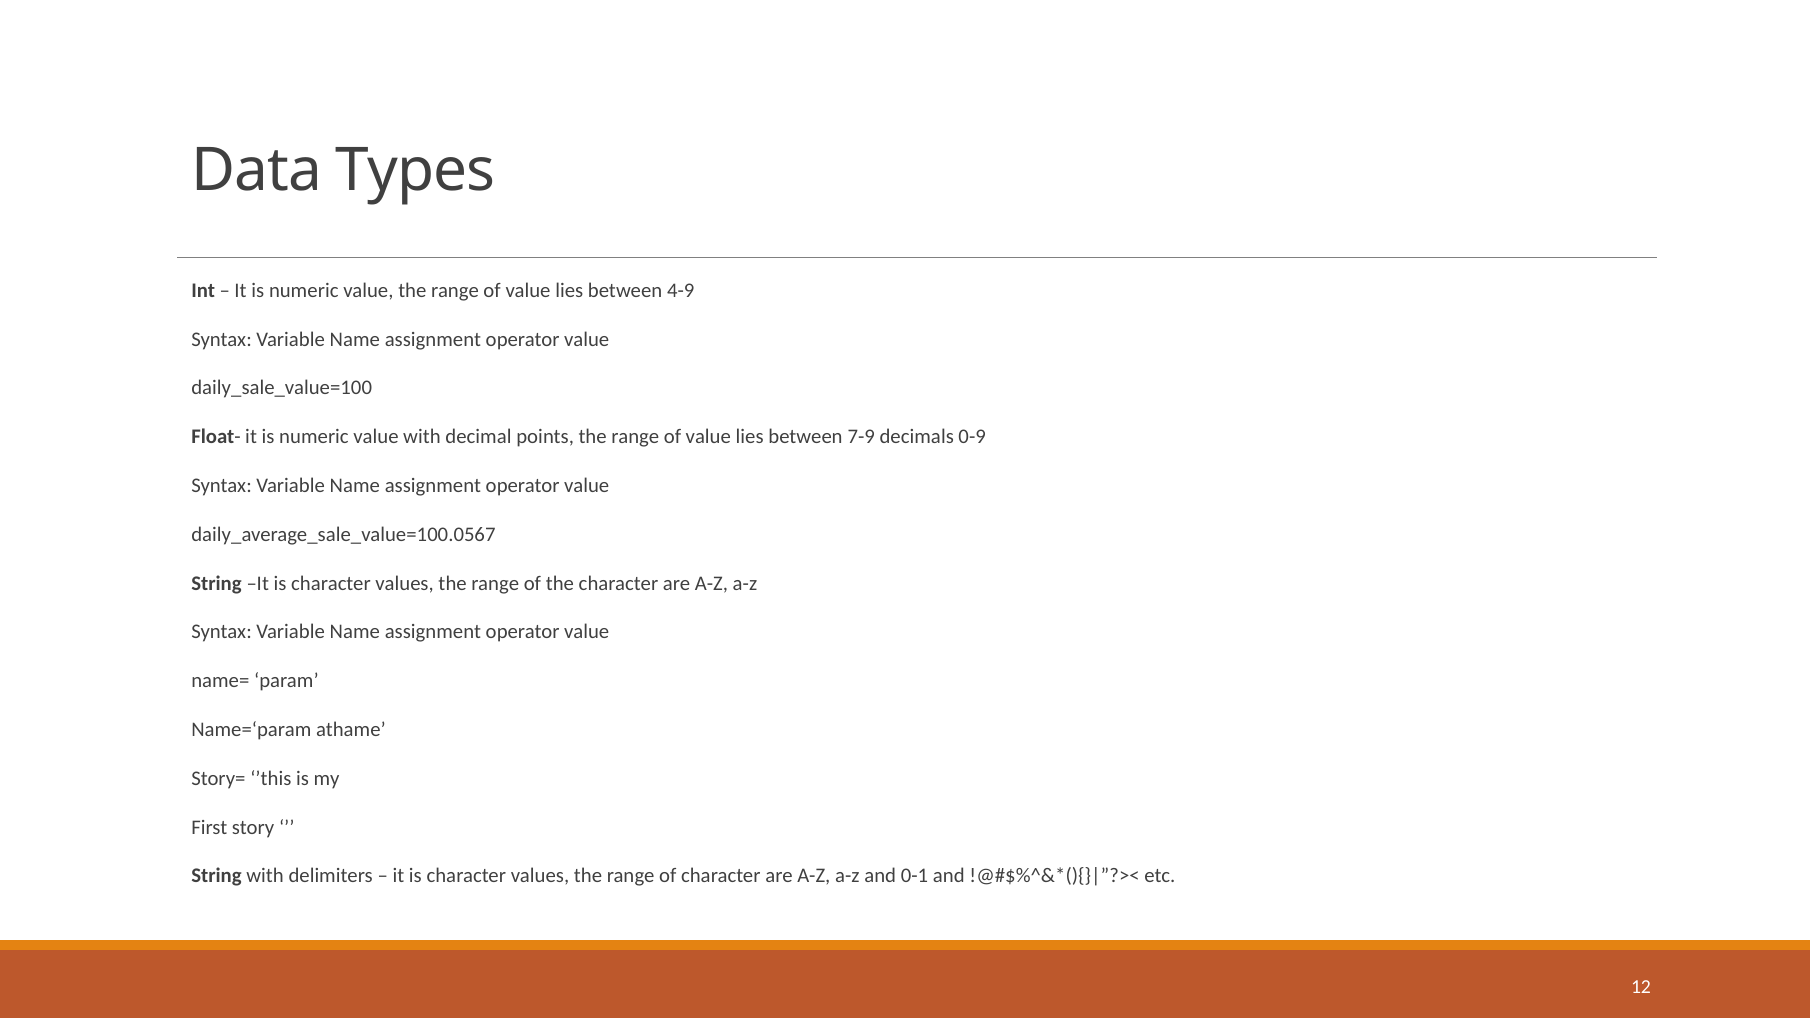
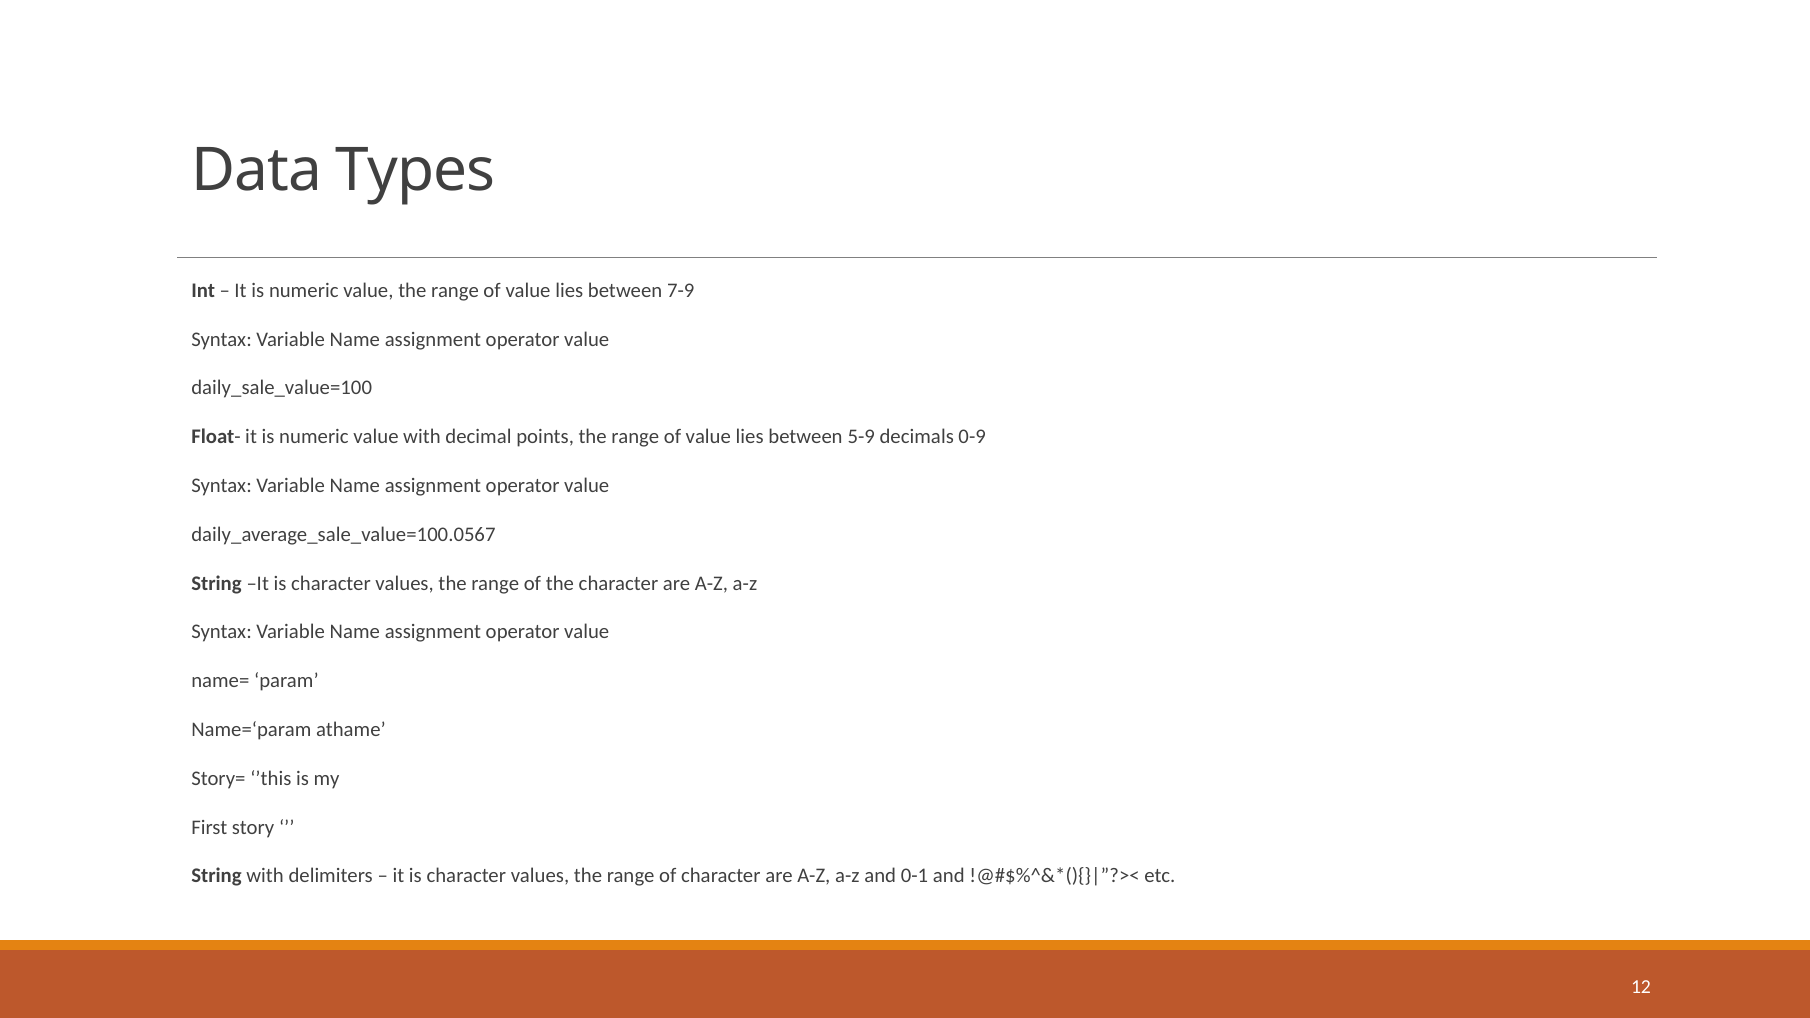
4-9: 4-9 -> 7-9
7-9: 7-9 -> 5-9
